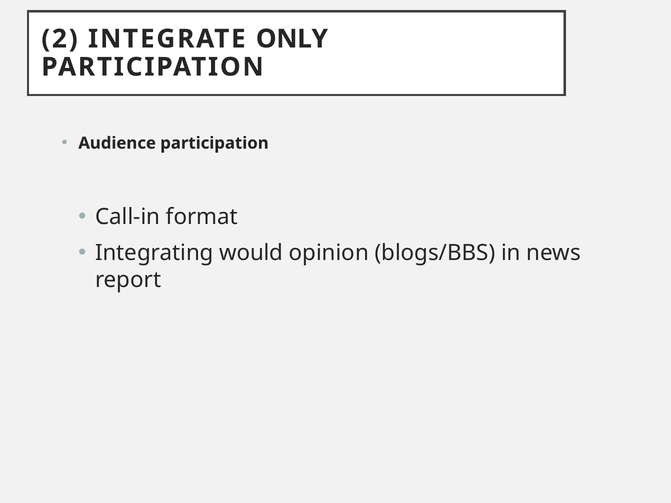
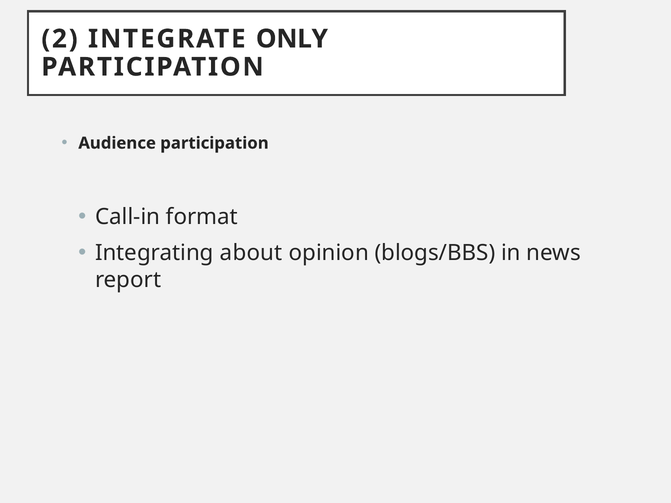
would: would -> about
